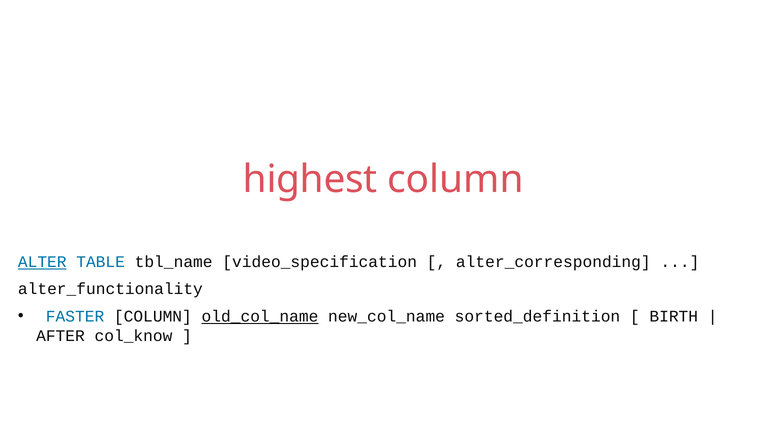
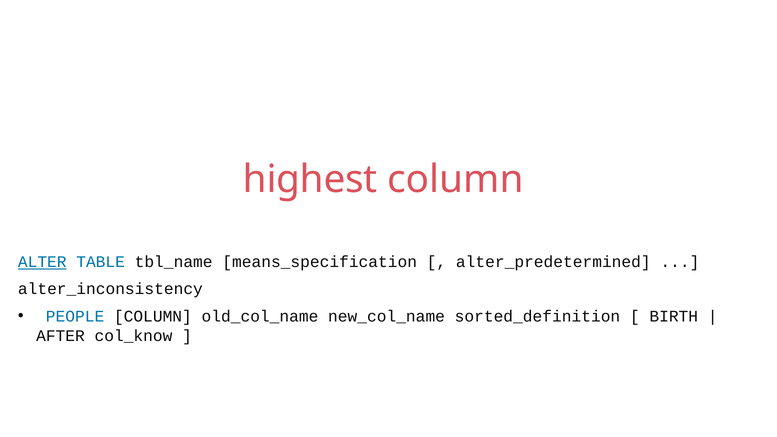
video_specification: video_specification -> means_specification
alter_corresponding: alter_corresponding -> alter_predetermined
alter_functionality: alter_functionality -> alter_inconsistency
FASTER: FASTER -> PEOPLE
old_col_name underline: present -> none
